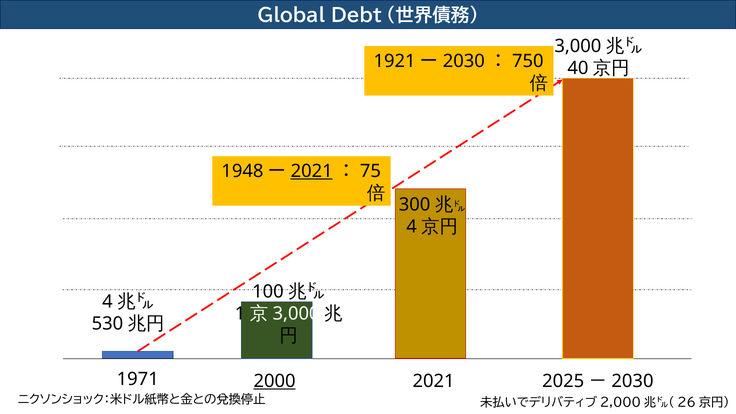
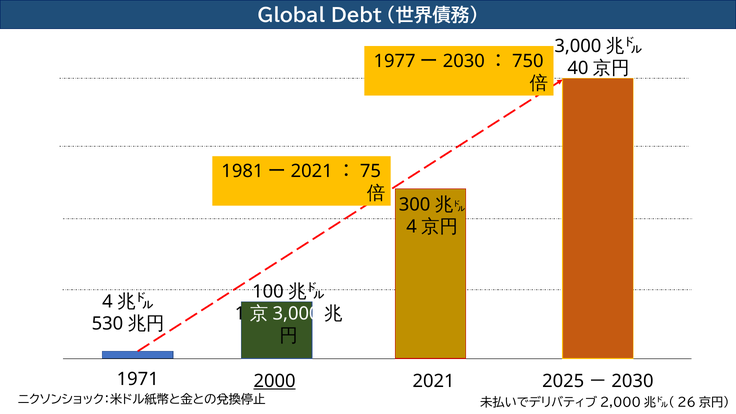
1921: 1921 -> 1977
1948: 1948 -> 1981
2021 at (312, 171) underline: present -> none
